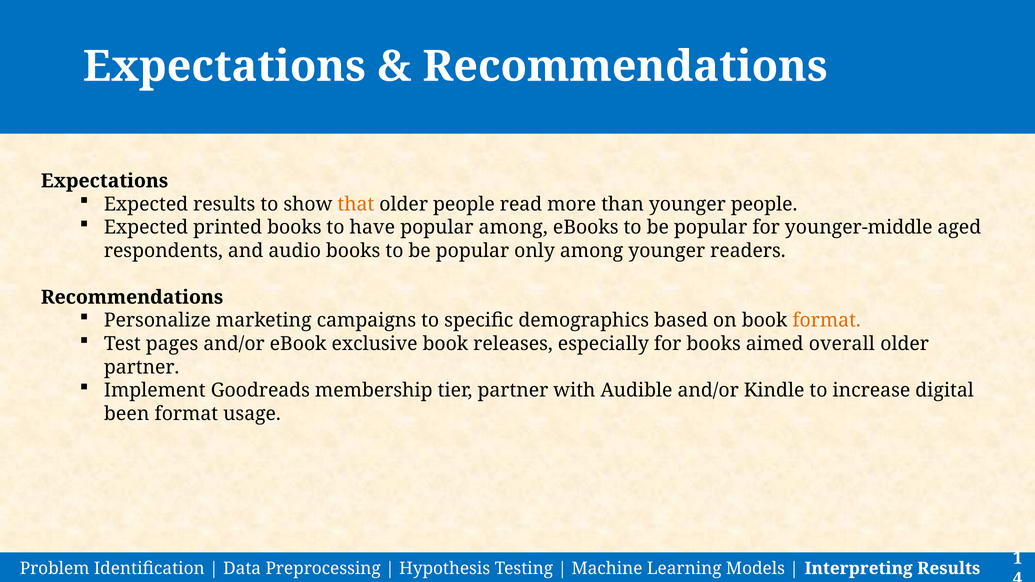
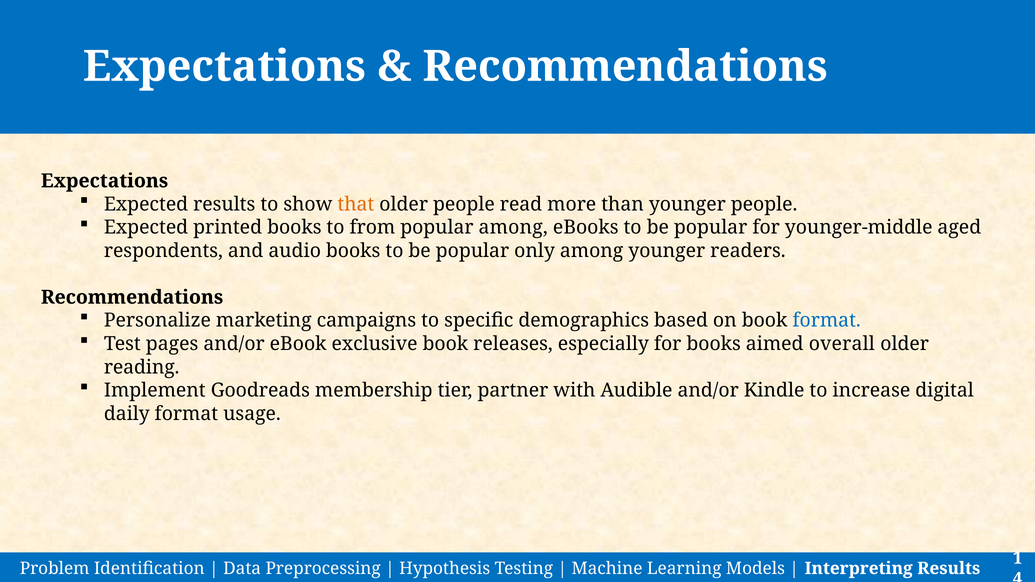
have: have -> from
format at (827, 321) colour: orange -> blue
partner at (142, 367): partner -> reading
been: been -> daily
